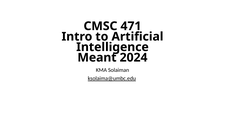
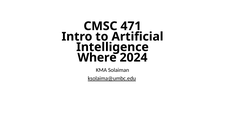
Meant: Meant -> Where
